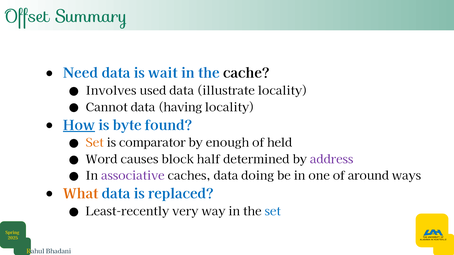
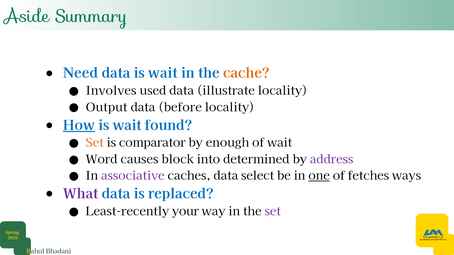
Offset: Offset -> Aside
cache colour: black -> orange
Cannot: Cannot -> Output
having: having -> before
byte at (127, 126): byte -> wait
of held: held -> wait
half: half -> into
doing: doing -> select
one underline: none -> present
around: around -> fetches
What colour: orange -> purple
very: very -> your
set at (273, 212) colour: blue -> purple
